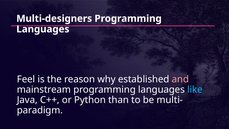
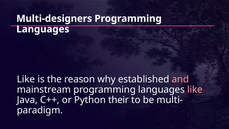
Feel at (26, 79): Feel -> Like
like at (195, 89) colour: light blue -> pink
than: than -> their
